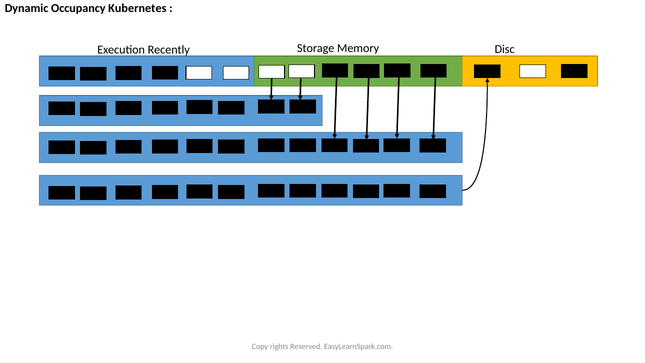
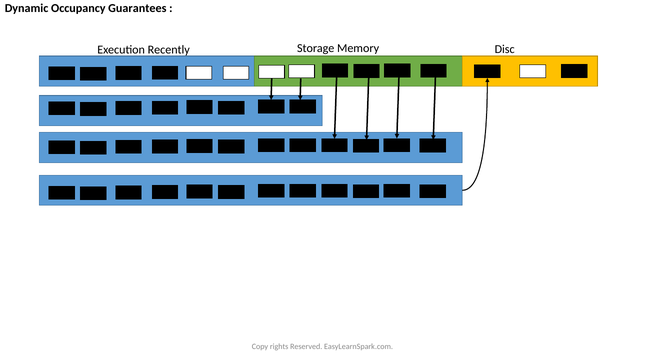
Kubernetes: Kubernetes -> Guarantees
